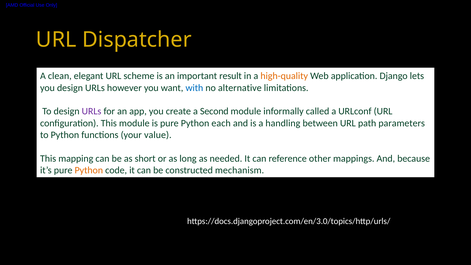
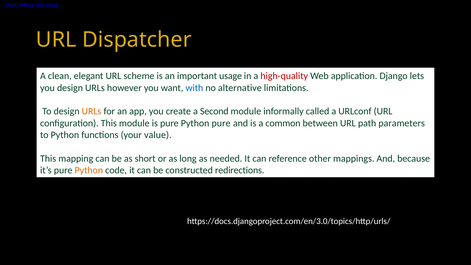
result: result -> usage
high-quality colour: orange -> red
URLs at (92, 111) colour: purple -> orange
Python each: each -> pure
handling: handling -> common
mechanism: mechanism -> redirections
